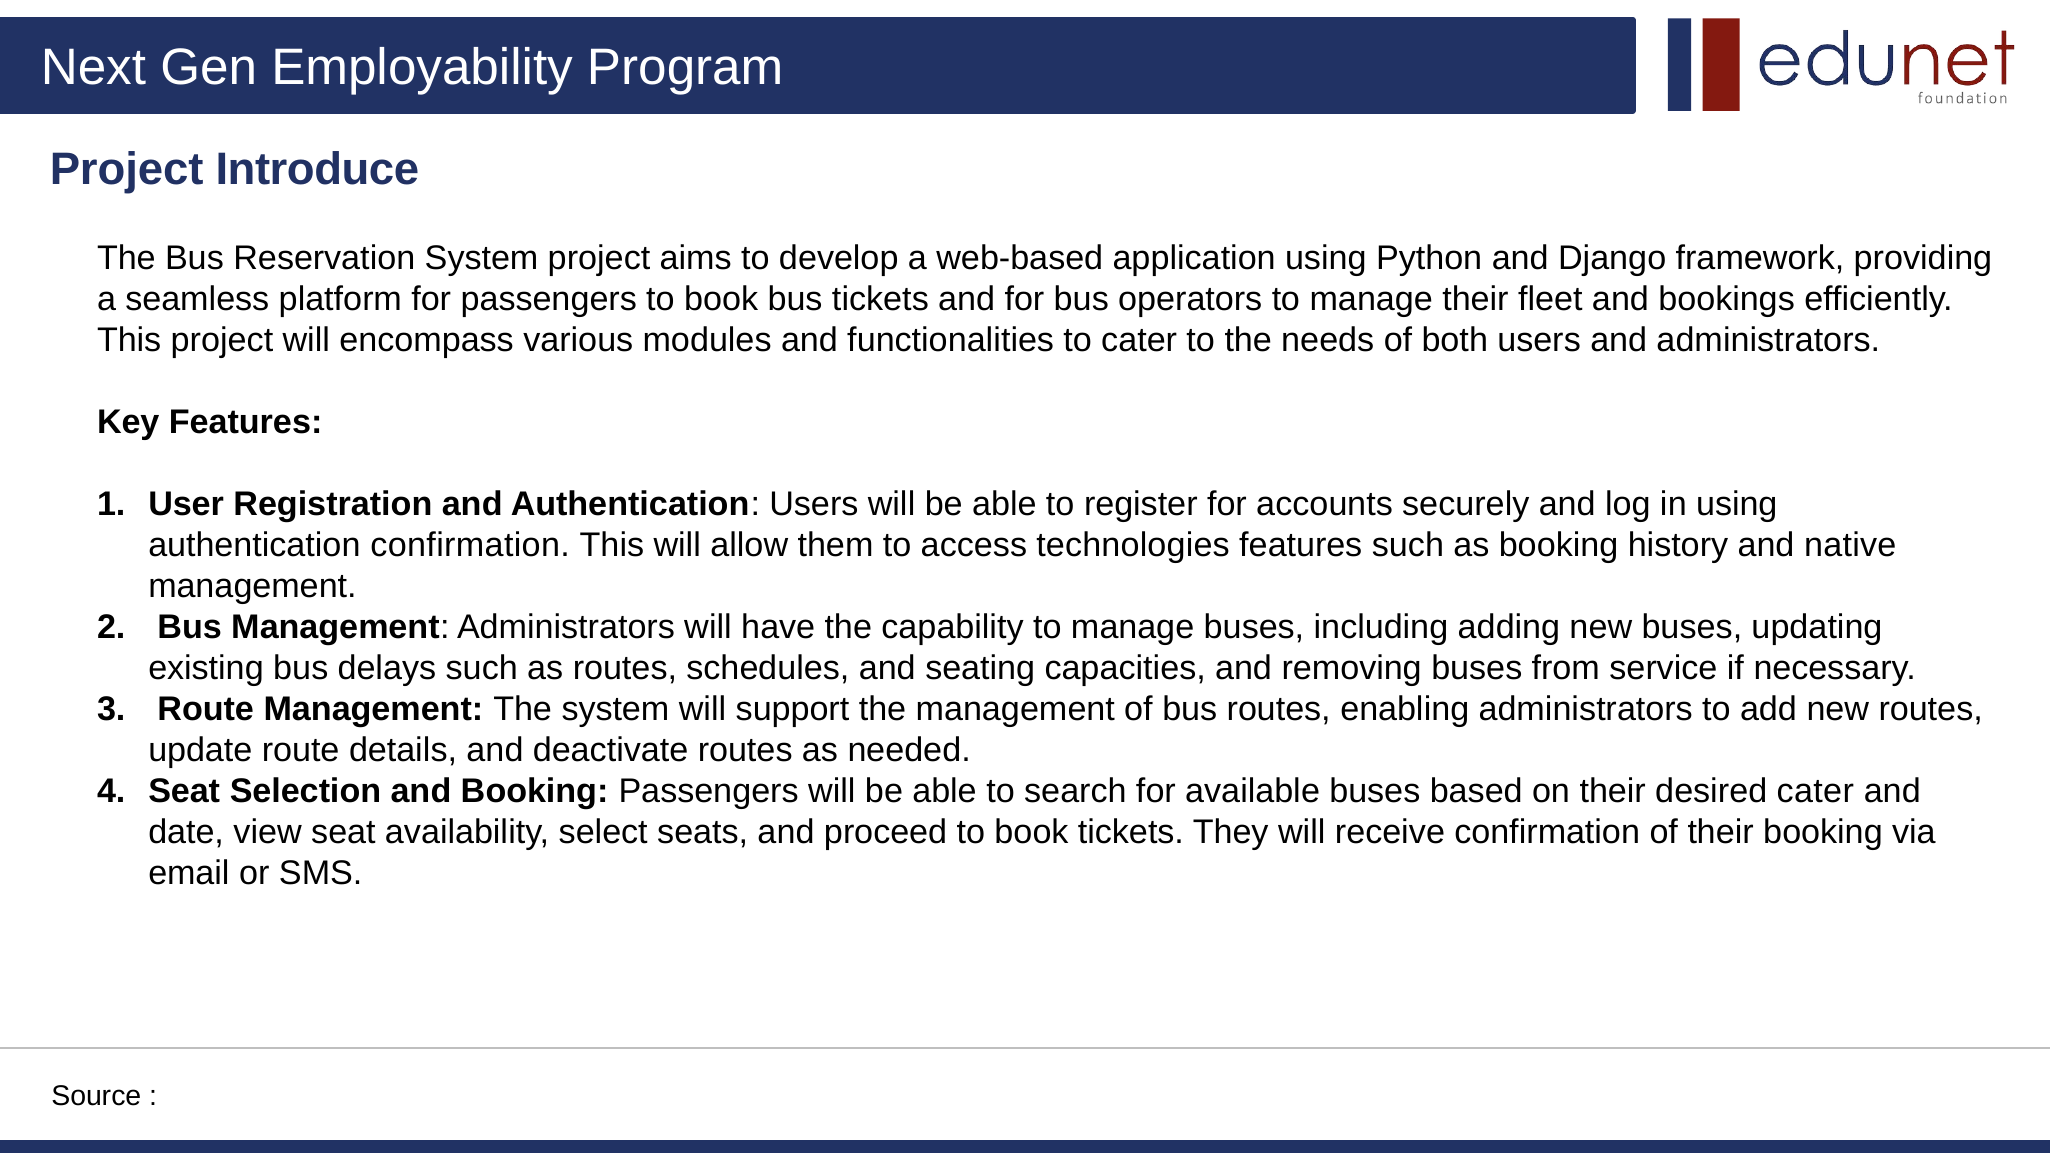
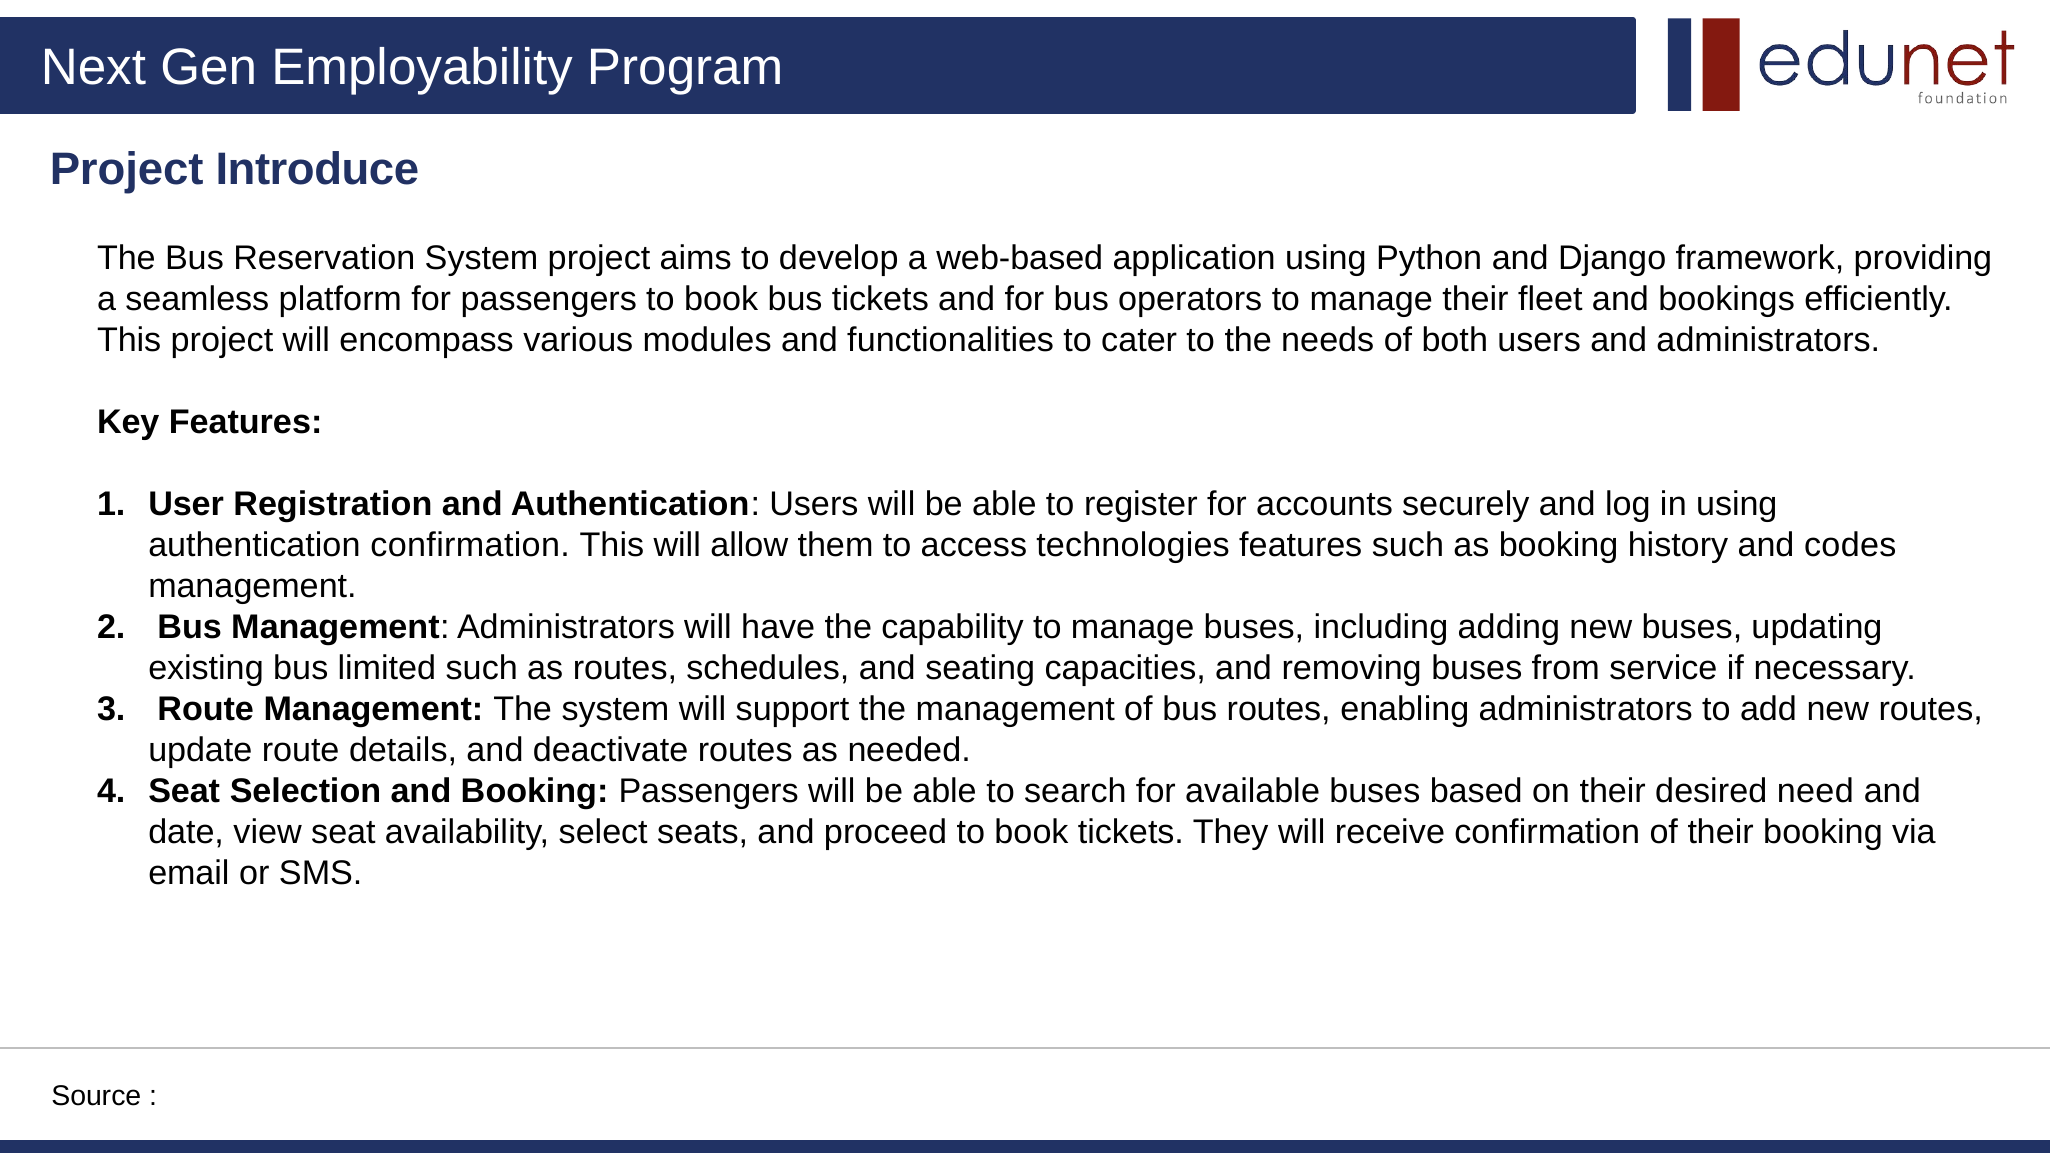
native: native -> codes
delays: delays -> limited
desired cater: cater -> need
